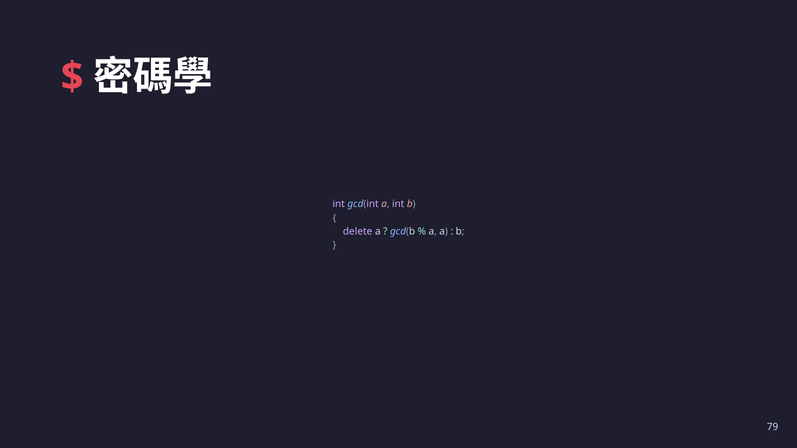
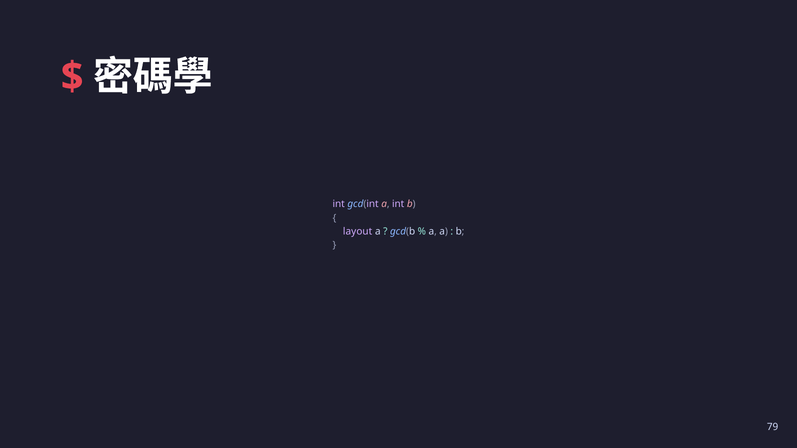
delete: delete -> layout
